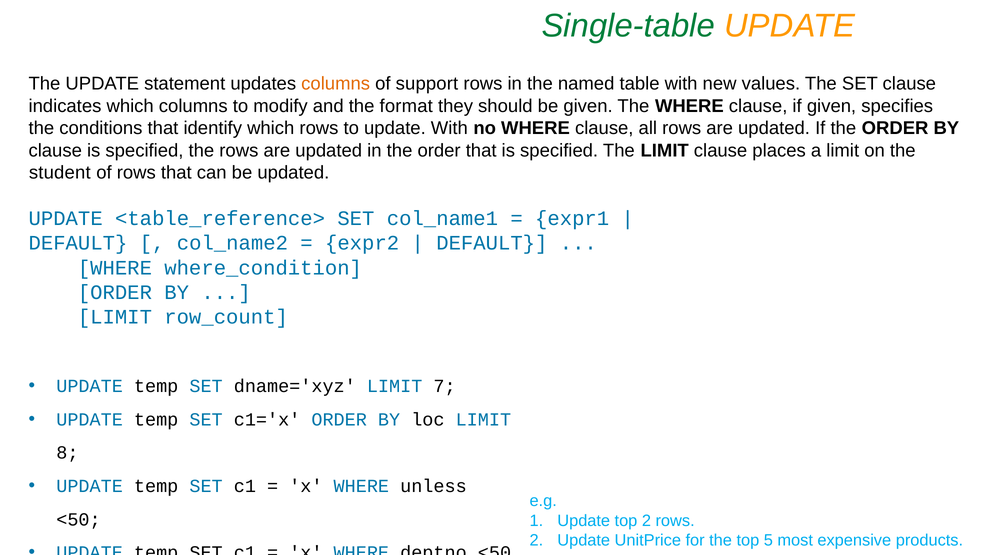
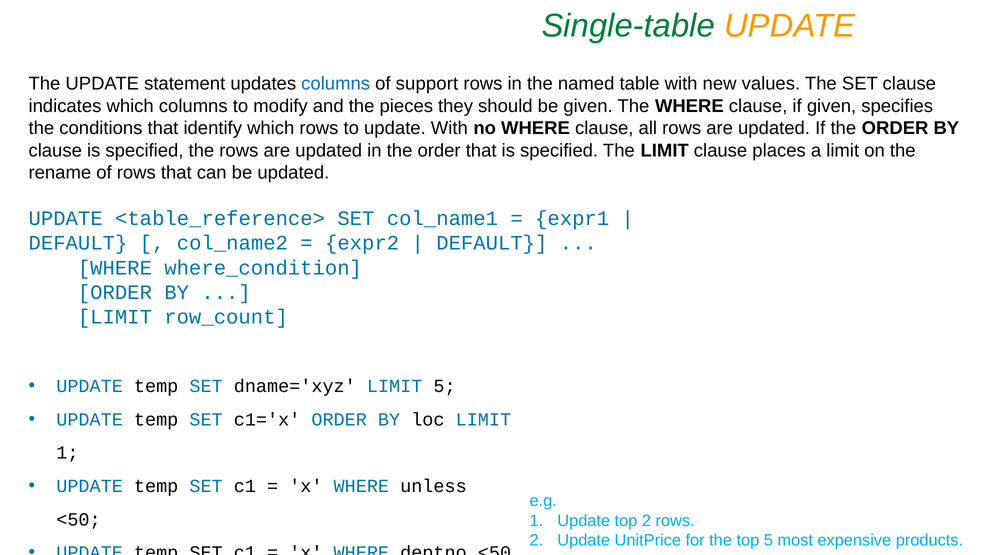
columns at (336, 84) colour: orange -> blue
format: format -> pieces
student: student -> rename
LIMIT 7: 7 -> 5
8 at (67, 453): 8 -> 1
